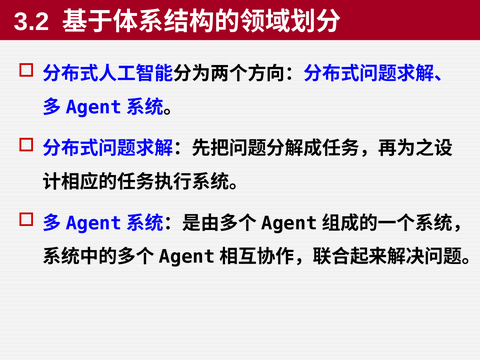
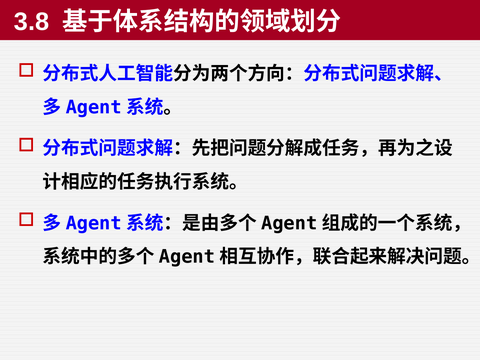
3.2: 3.2 -> 3.8
